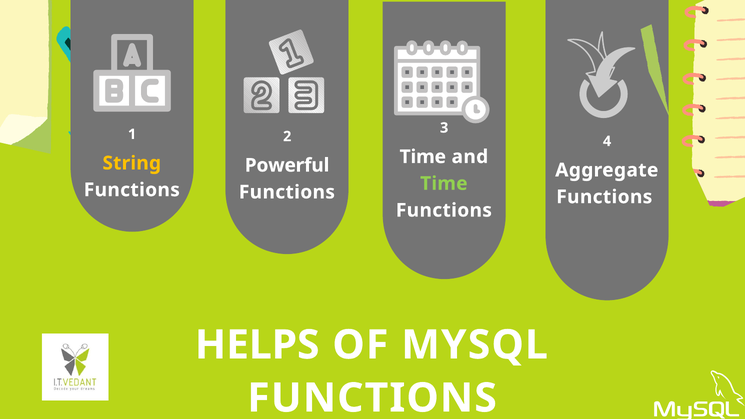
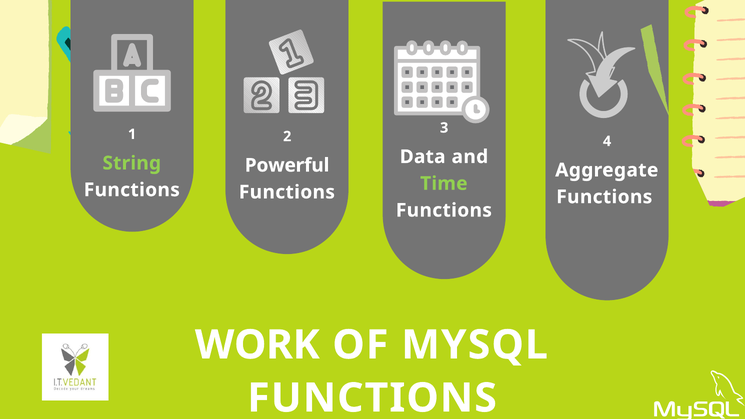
Time at (423, 157): Time -> Data
String colour: yellow -> light green
HELPS: HELPS -> WORK
